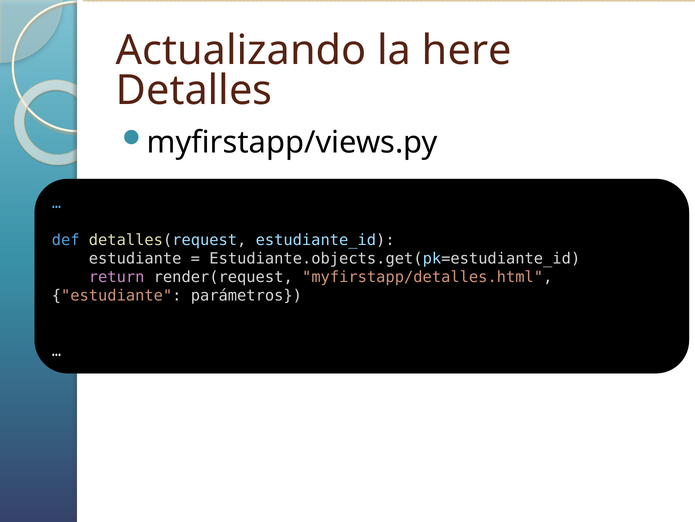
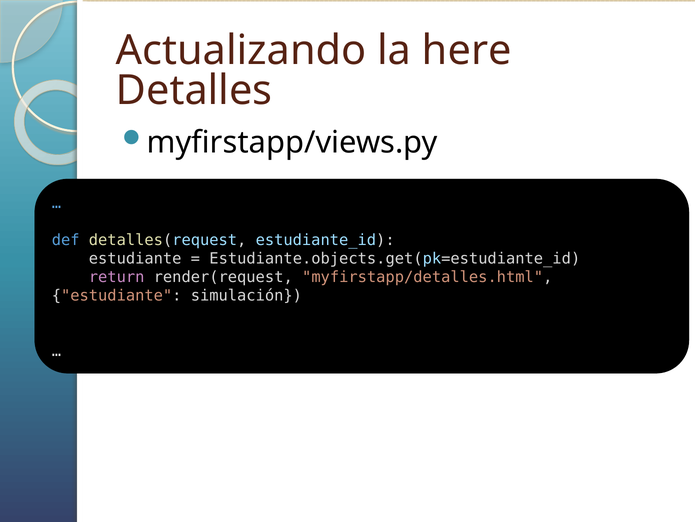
parámetros: parámetros -> simulación
